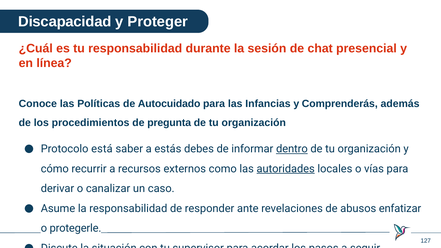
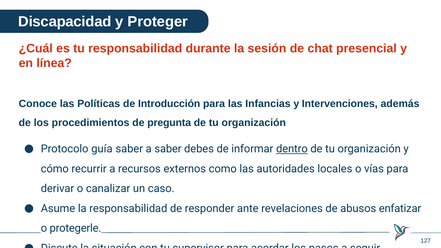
Autocuidado: Autocuidado -> Introducción
Comprenderás: Comprenderás -> Intervenciones
está: está -> guía
a estás: estás -> saber
autoridades underline: present -> none
